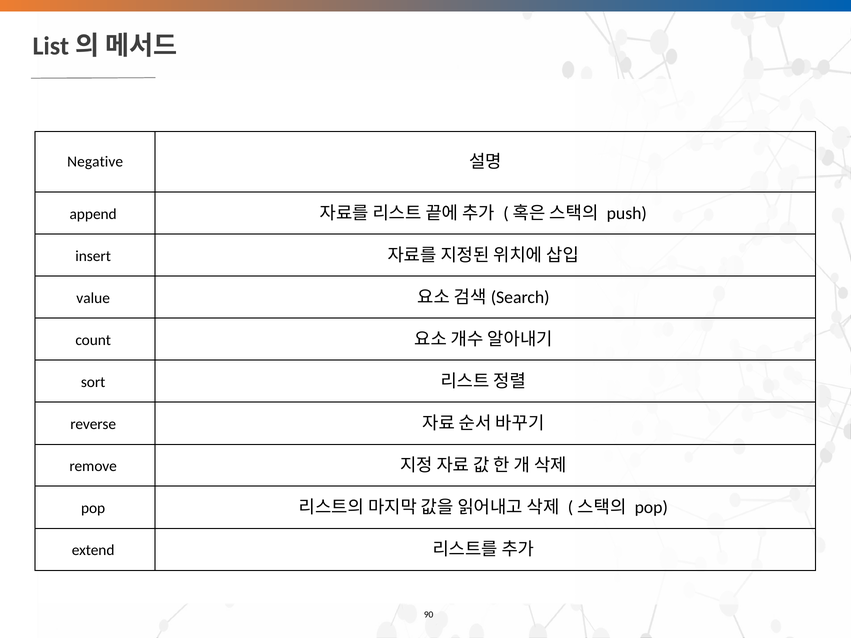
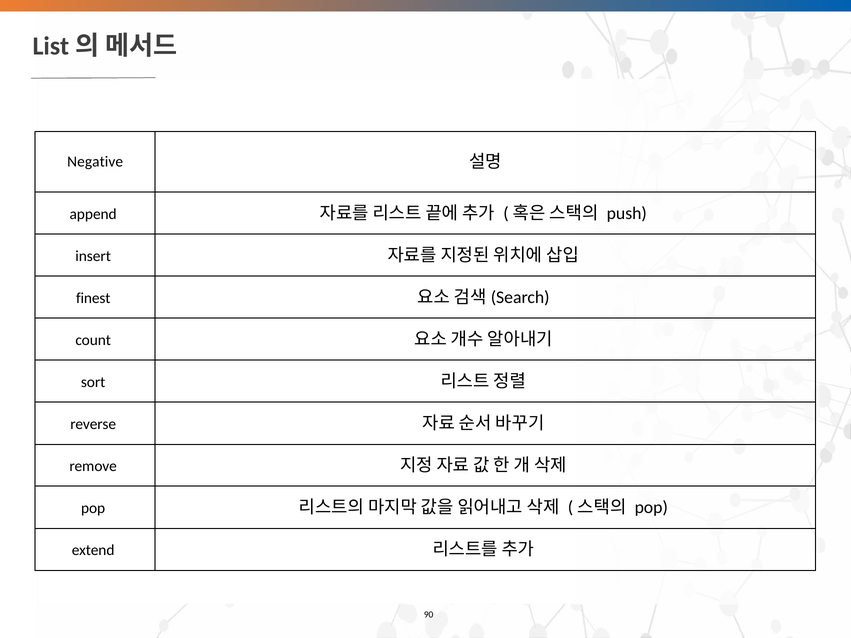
value: value -> finest
